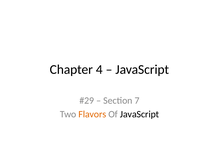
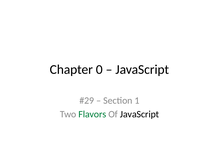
4: 4 -> 0
7: 7 -> 1
Flavors colour: orange -> green
